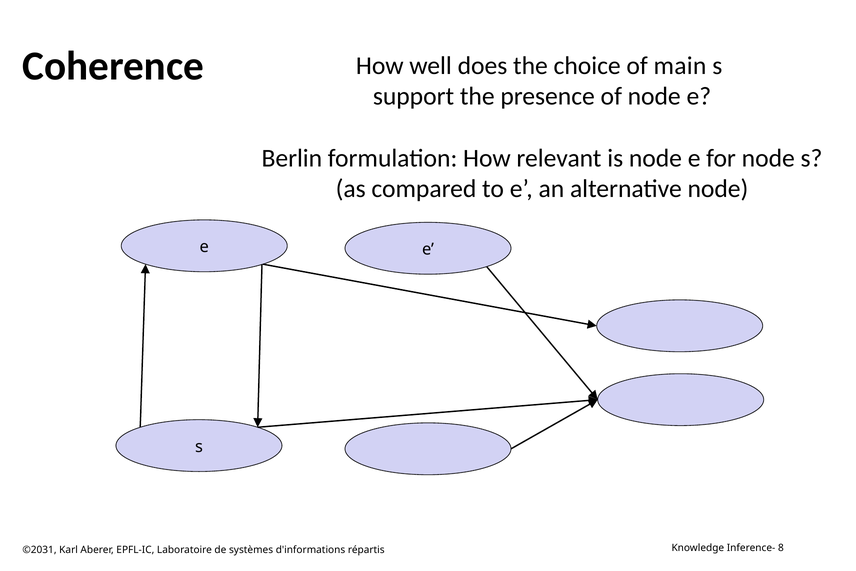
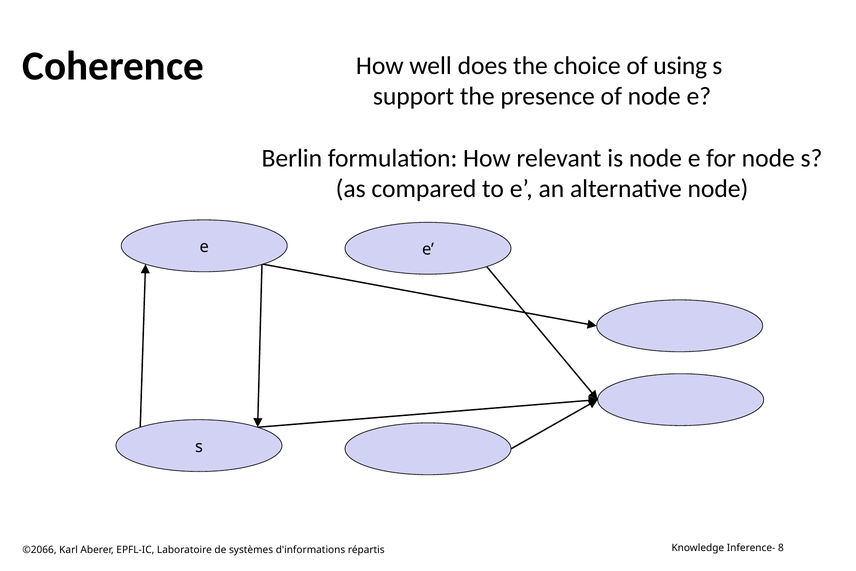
main: main -> using
©2031: ©2031 -> ©2066
